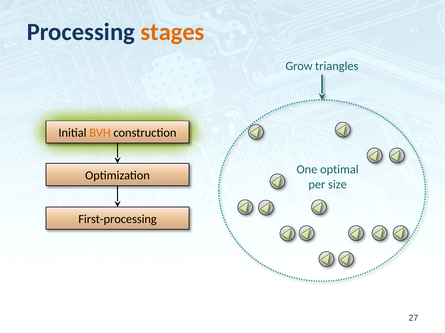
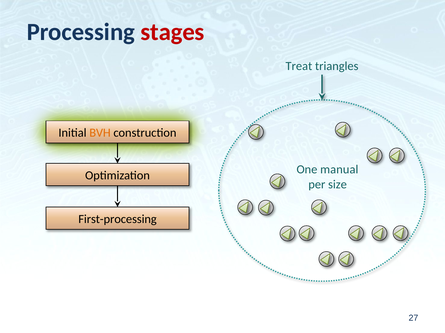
stages colour: orange -> red
Grow: Grow -> Treat
optimal: optimal -> manual
